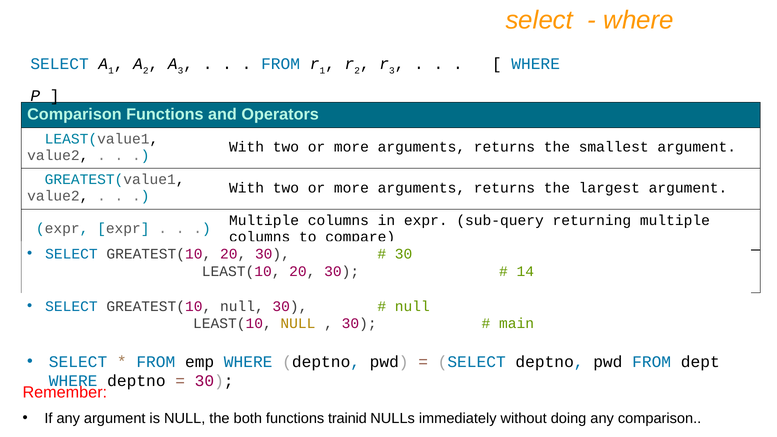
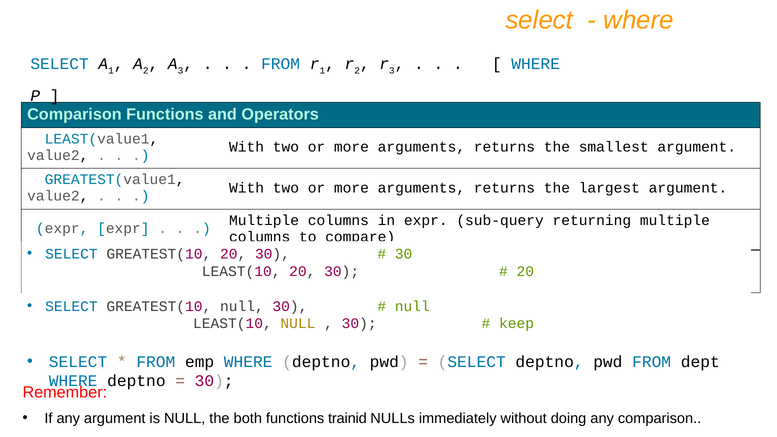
14 at (525, 271): 14 -> 20
main: main -> keep
